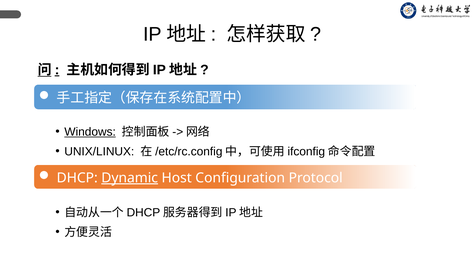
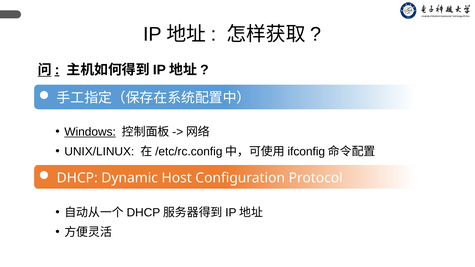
Dynamic underline: present -> none
